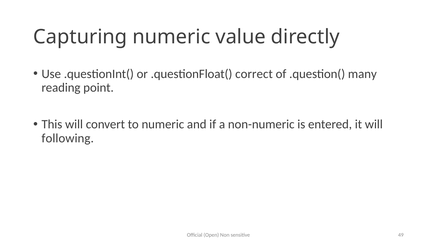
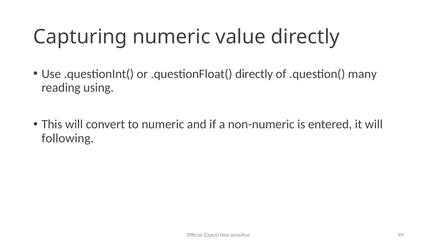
.questionFloat( correct: correct -> directly
point: point -> using
